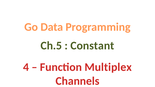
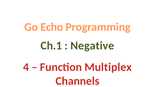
Data: Data -> Echo
Ch.5: Ch.5 -> Ch.1
Constant: Constant -> Negative
